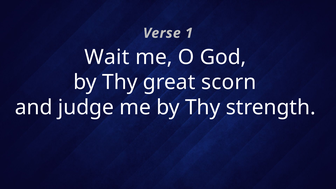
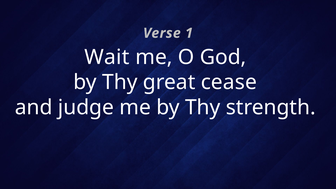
scorn: scorn -> cease
